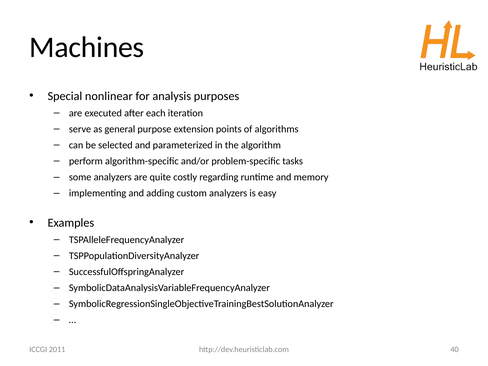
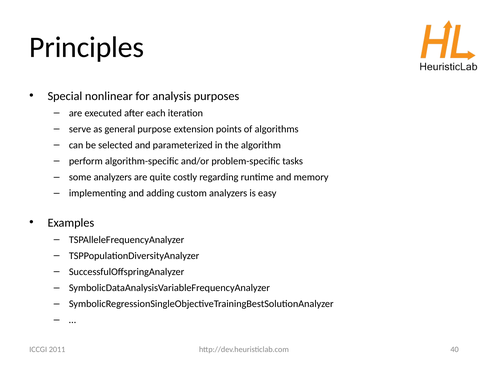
Machines: Machines -> Principles
